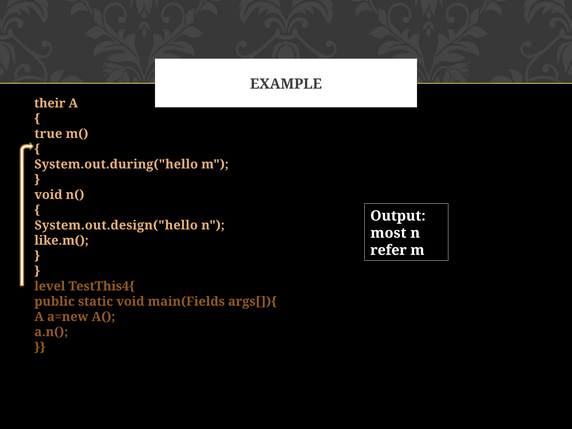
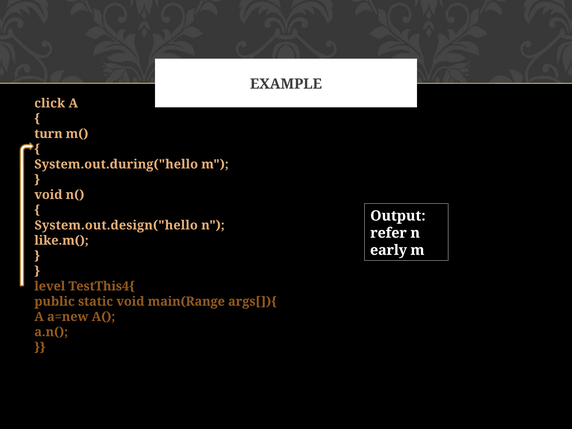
their: their -> click
true: true -> turn
most: most -> refer
refer: refer -> early
main(Fields: main(Fields -> main(Range
